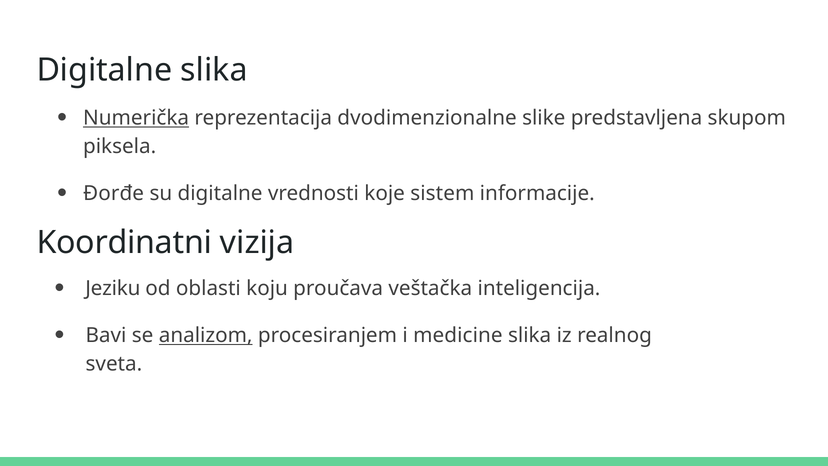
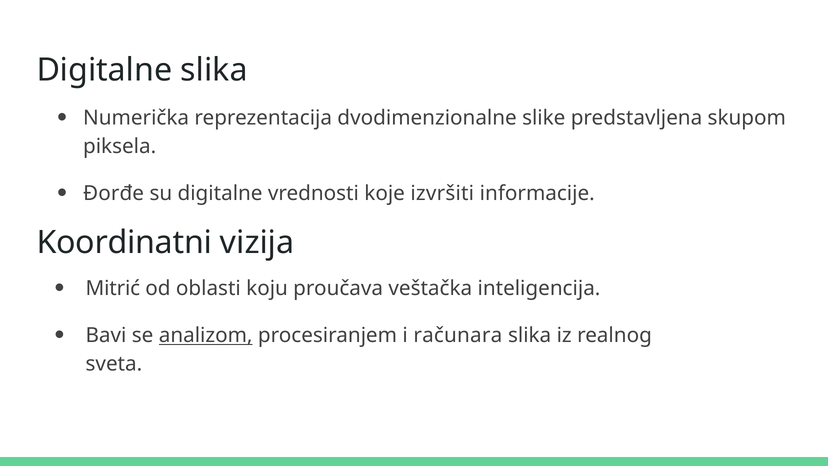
Numerička underline: present -> none
sistem: sistem -> izvršiti
Jeziku: Jeziku -> Mitrić
medicine: medicine -> računara
